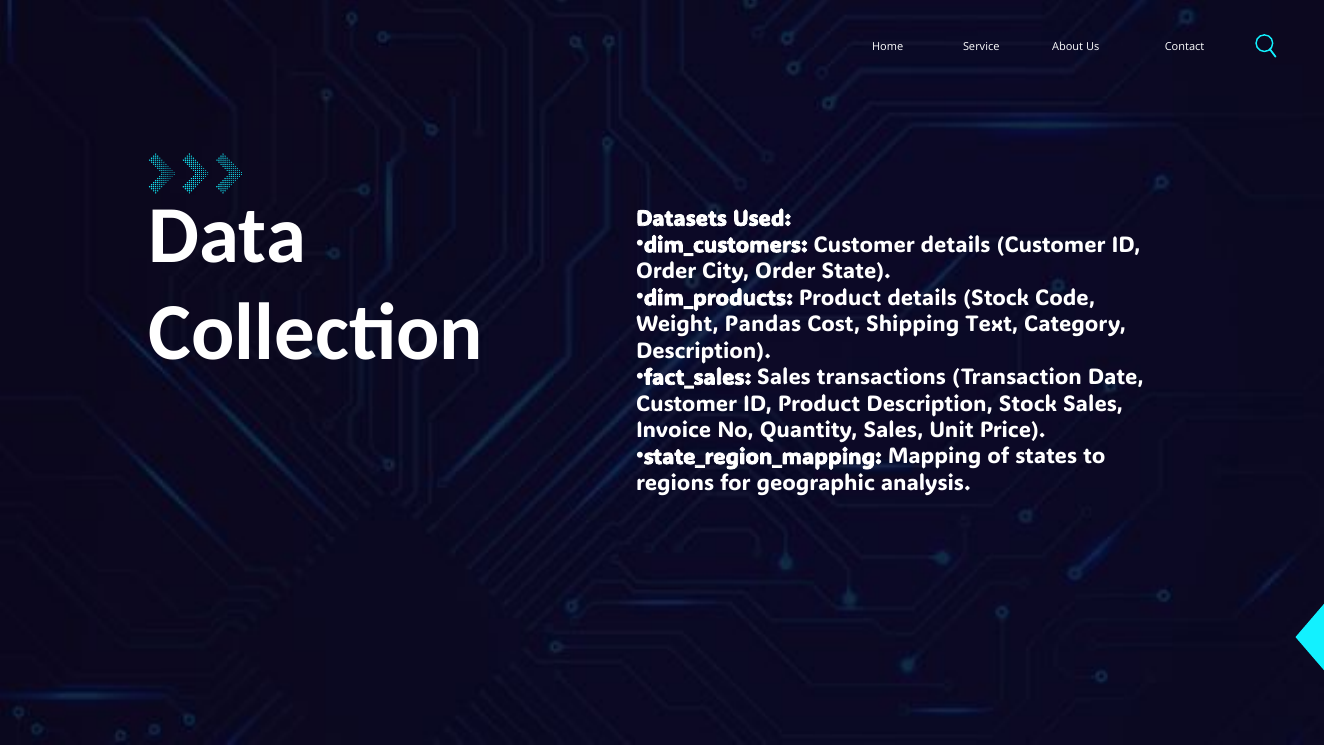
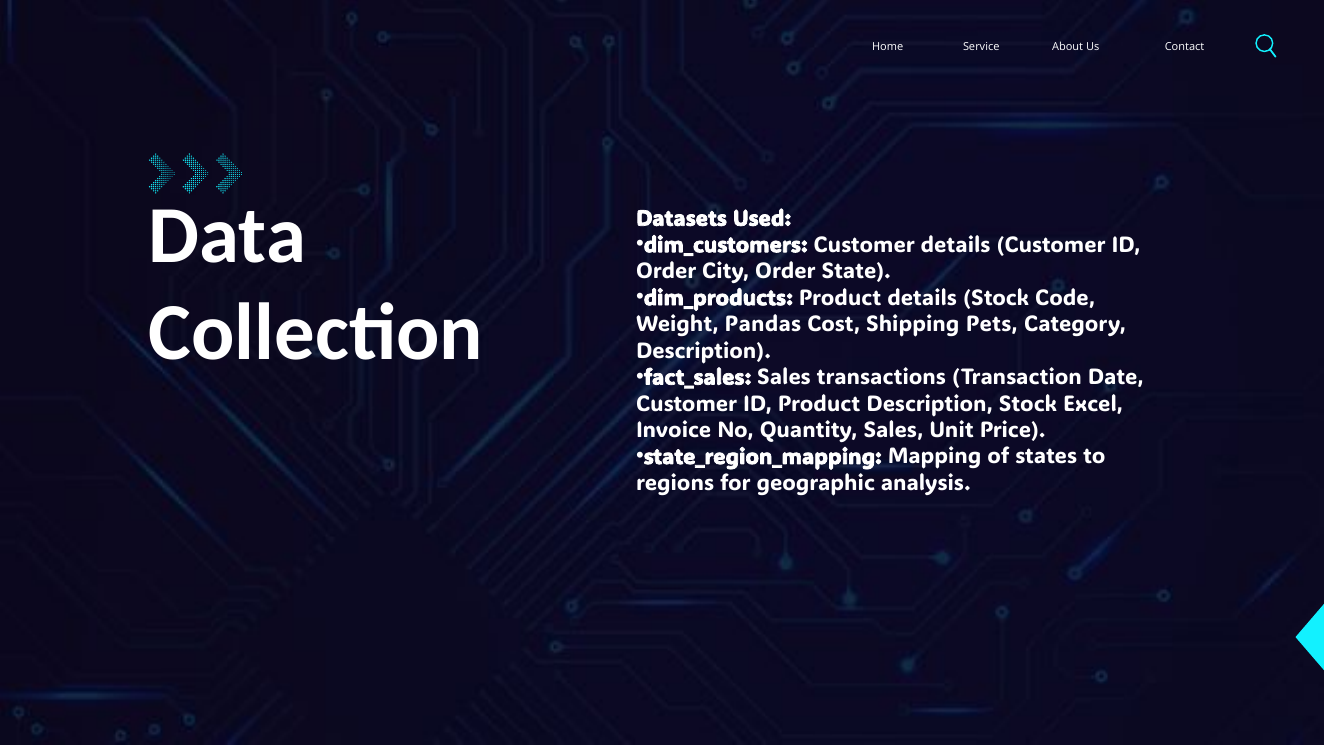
Text: Text -> Pets
Stock Sales: Sales -> Excel
